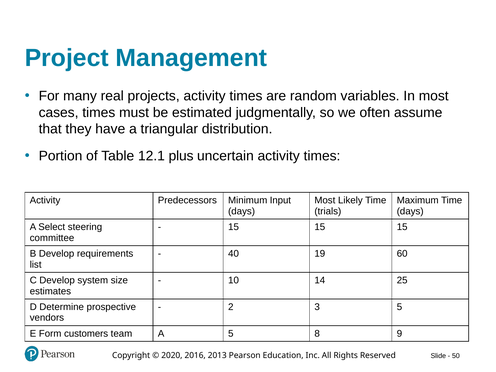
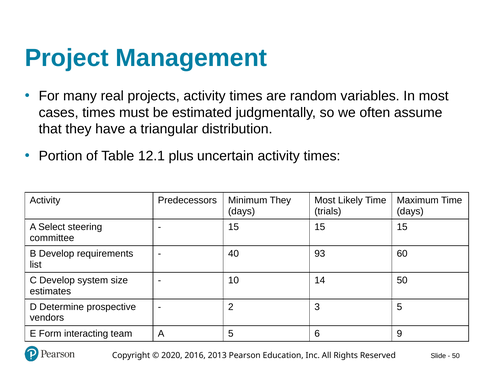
Minimum Input: Input -> They
19: 19 -> 93
14 25: 25 -> 50
customers: customers -> interacting
8: 8 -> 6
